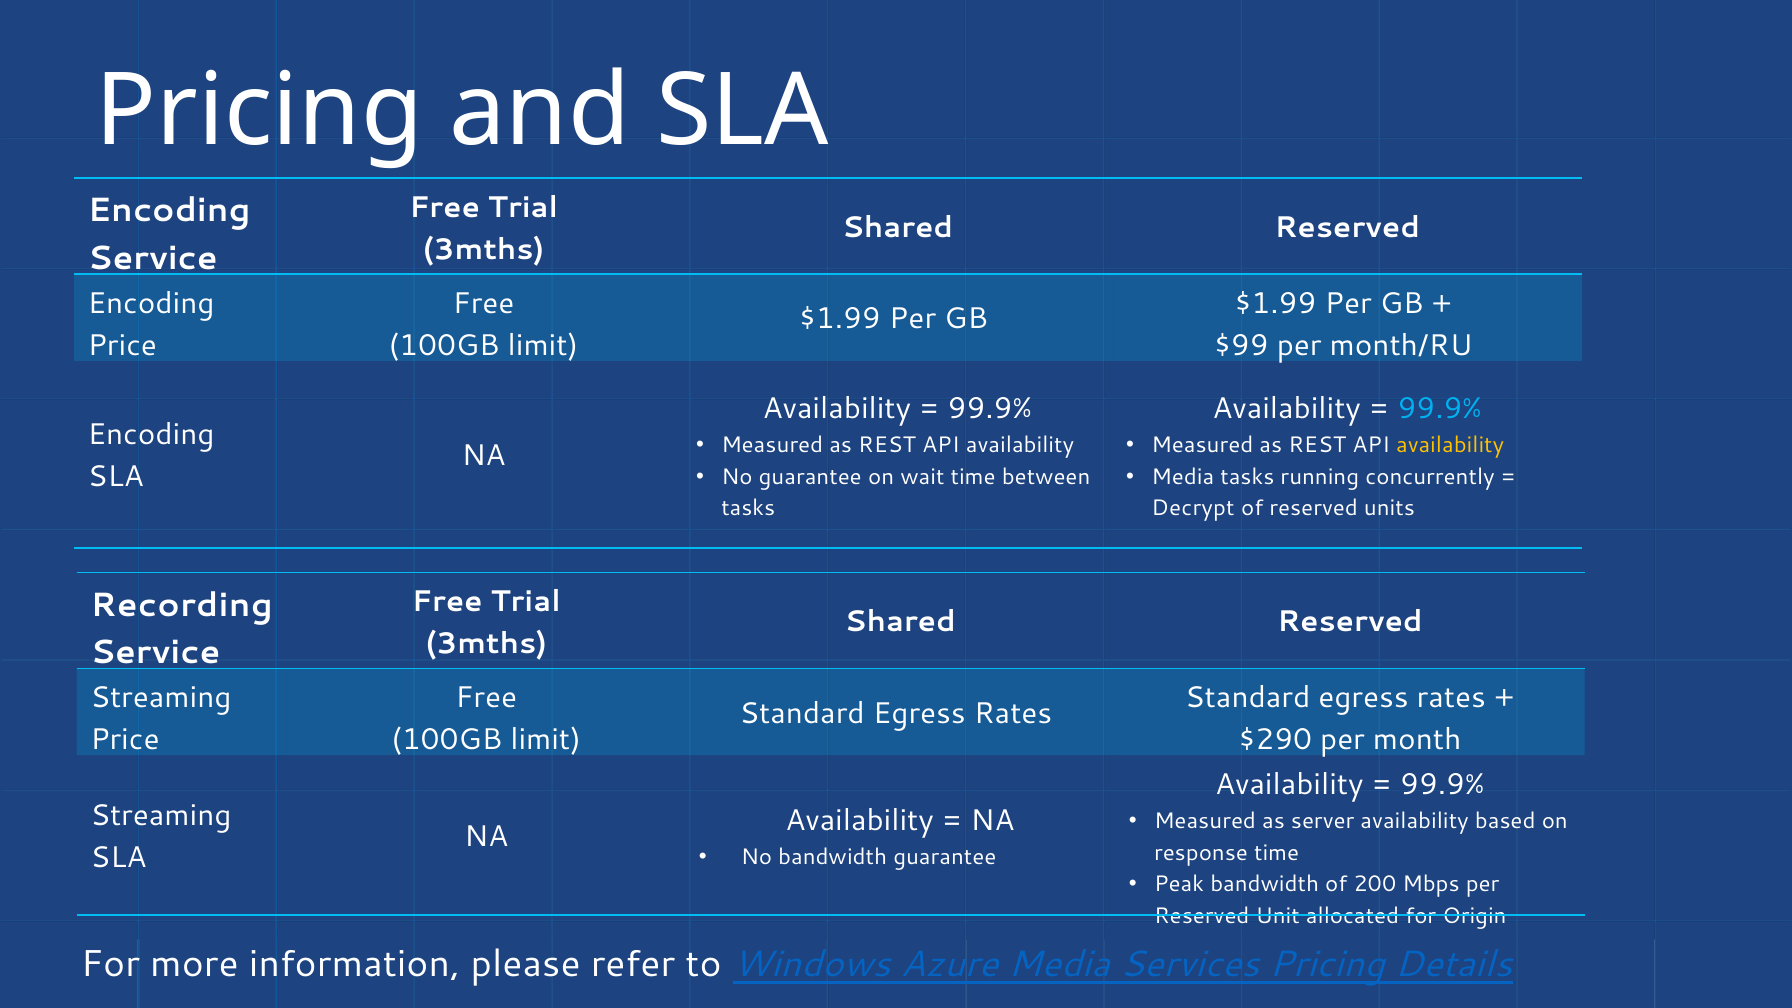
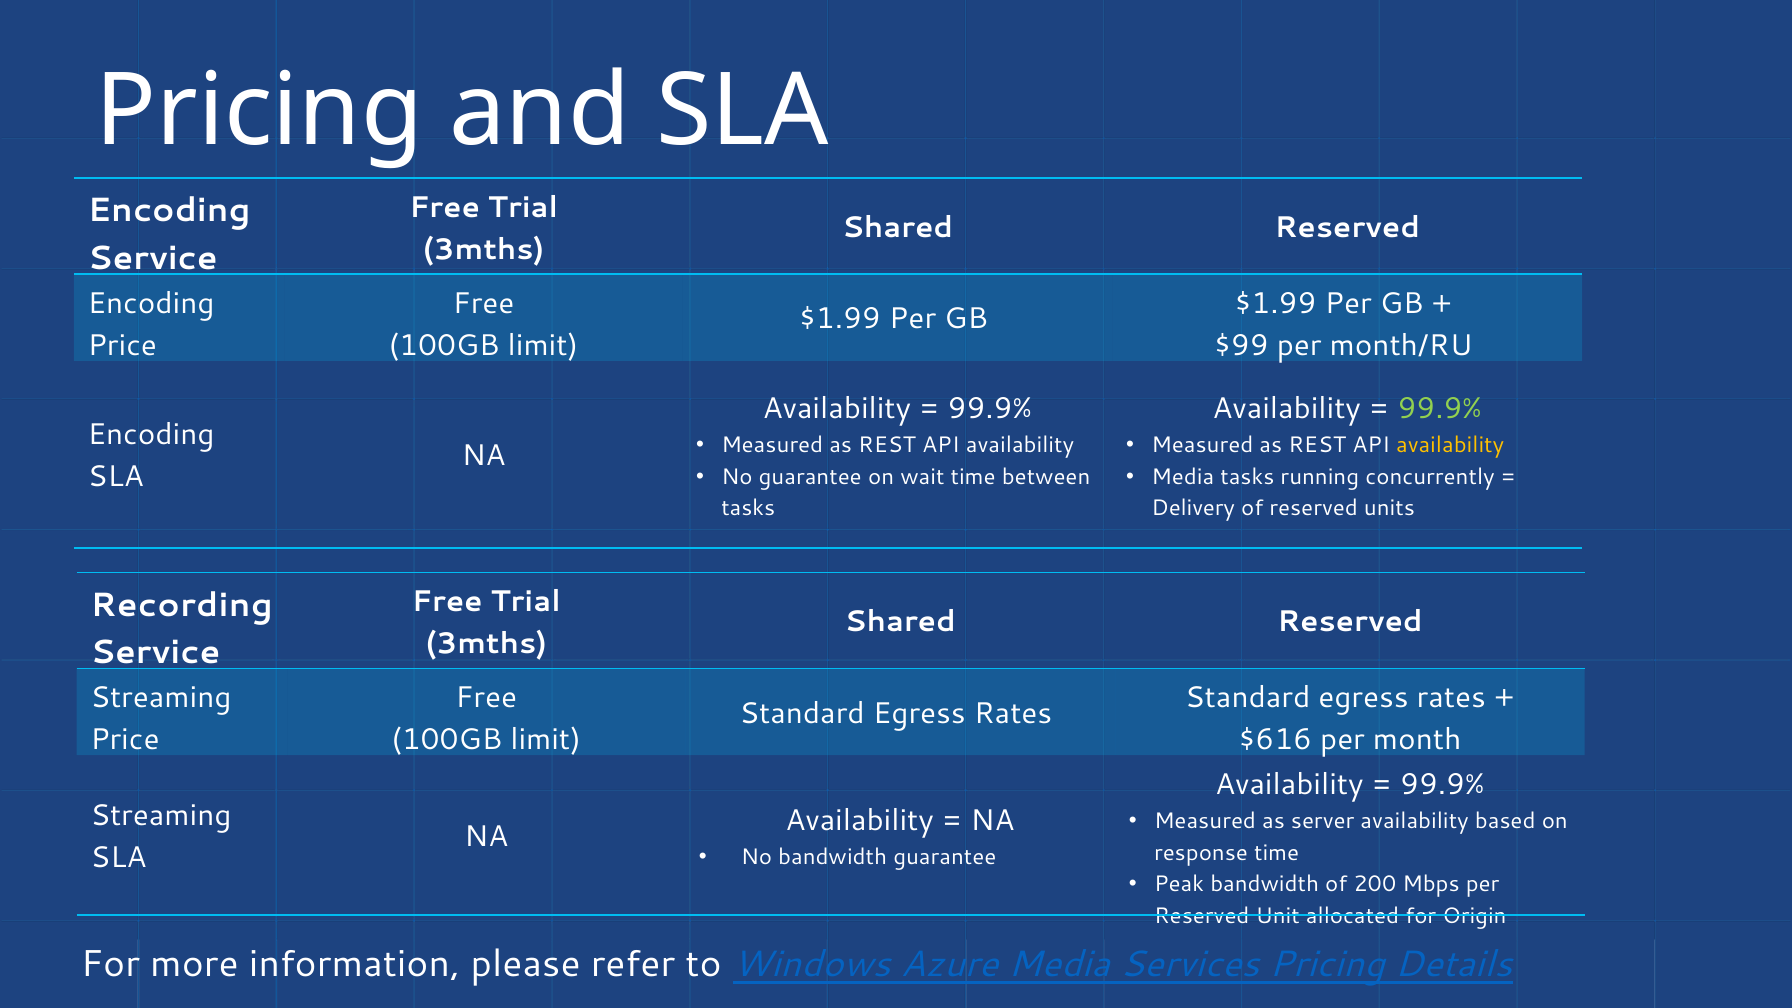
99.9% at (1440, 409) colour: light blue -> light green
Decrypt: Decrypt -> Delivery
$290: $290 -> $616
